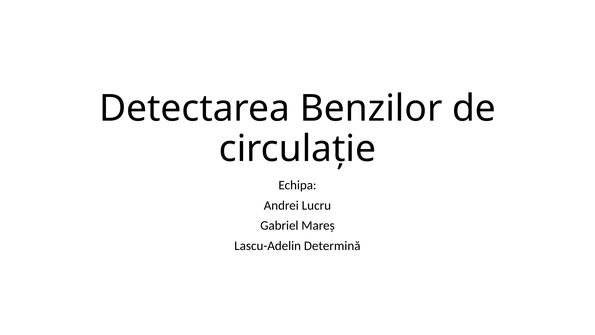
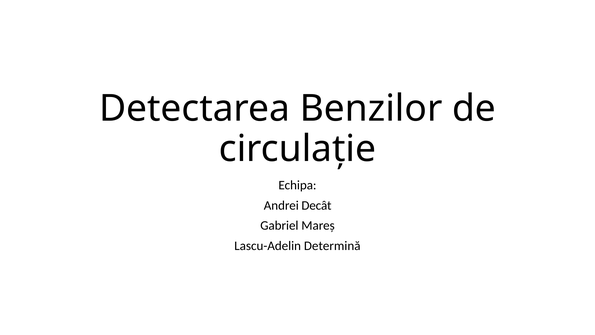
Lucru: Lucru -> Decât
